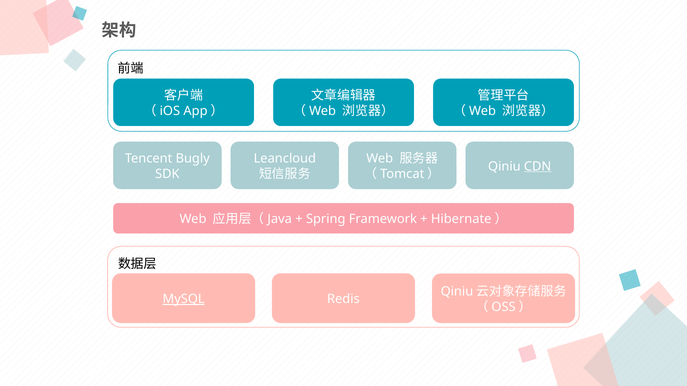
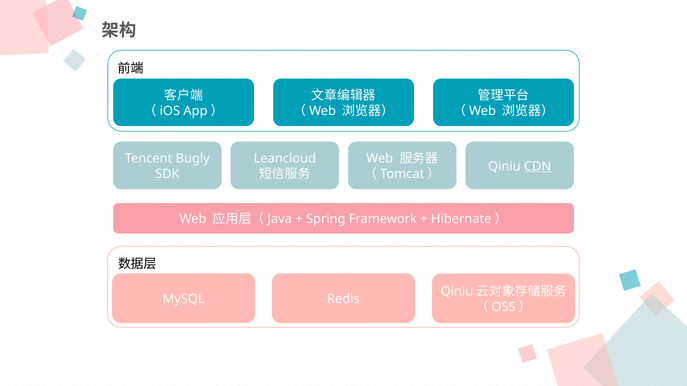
MySQL underline: present -> none
